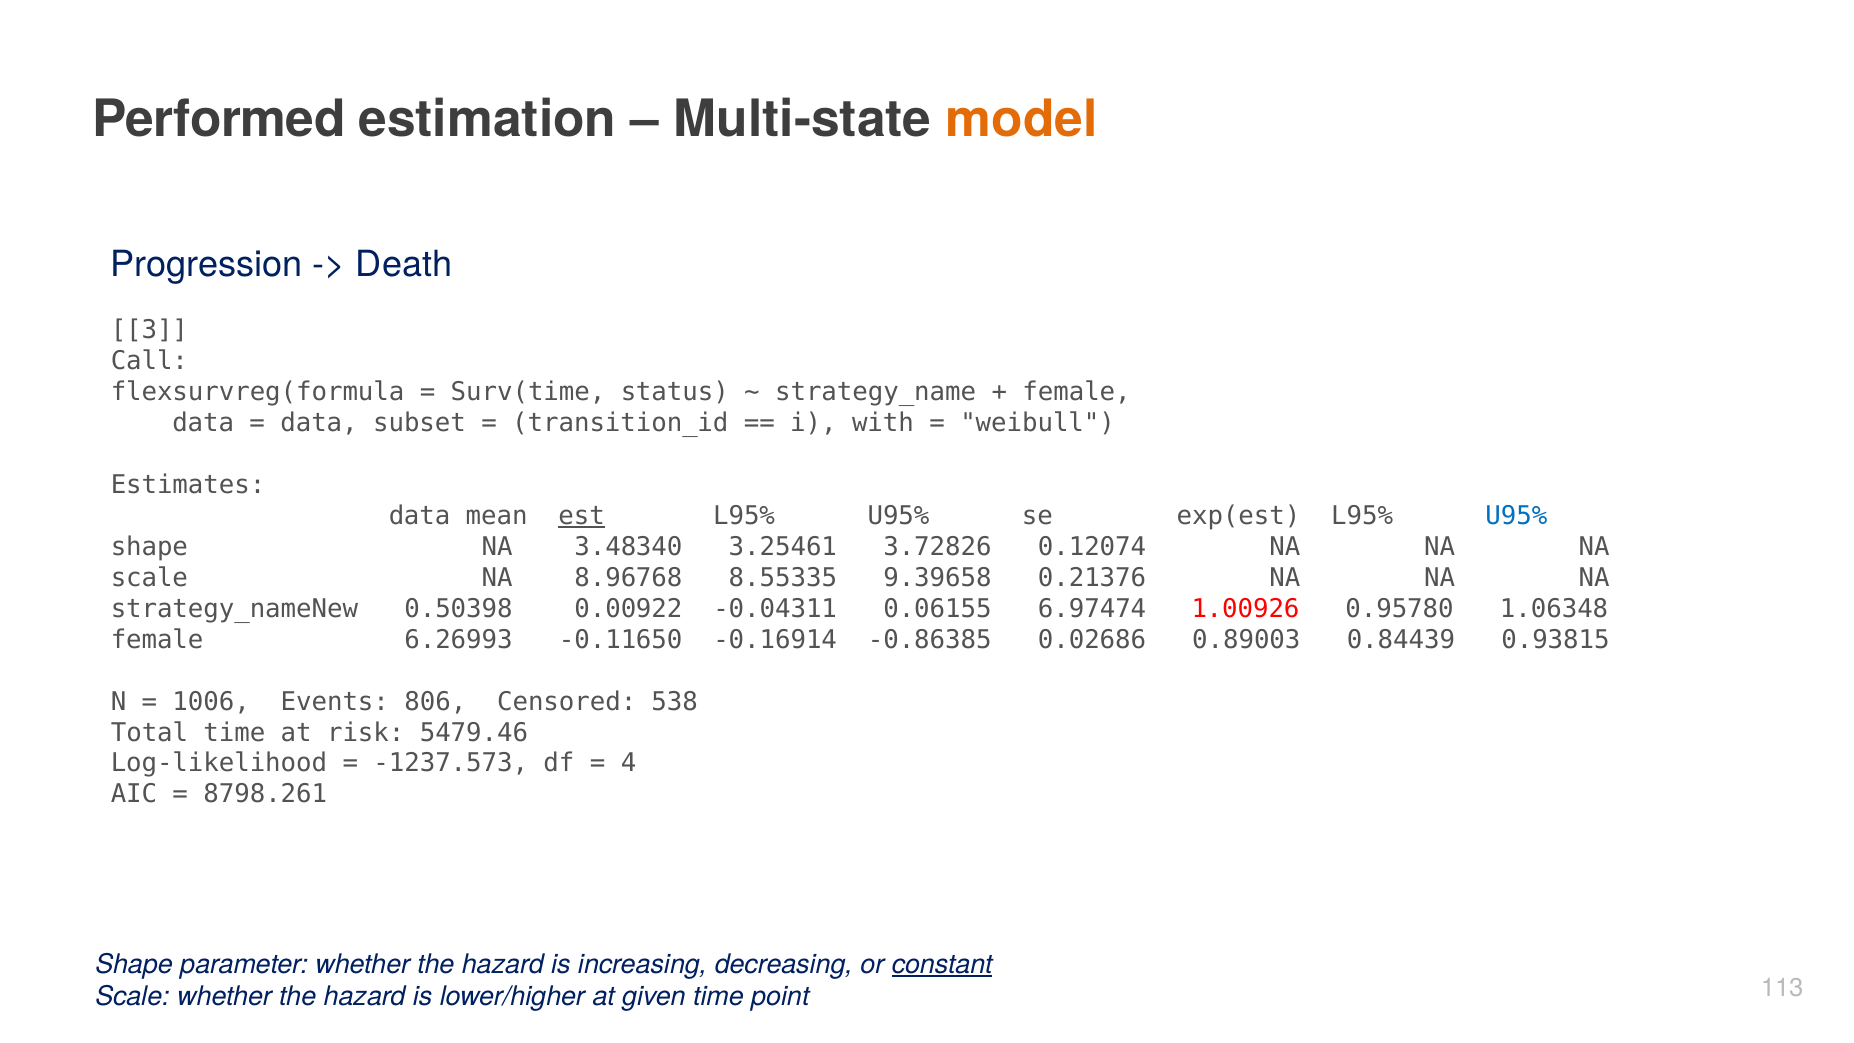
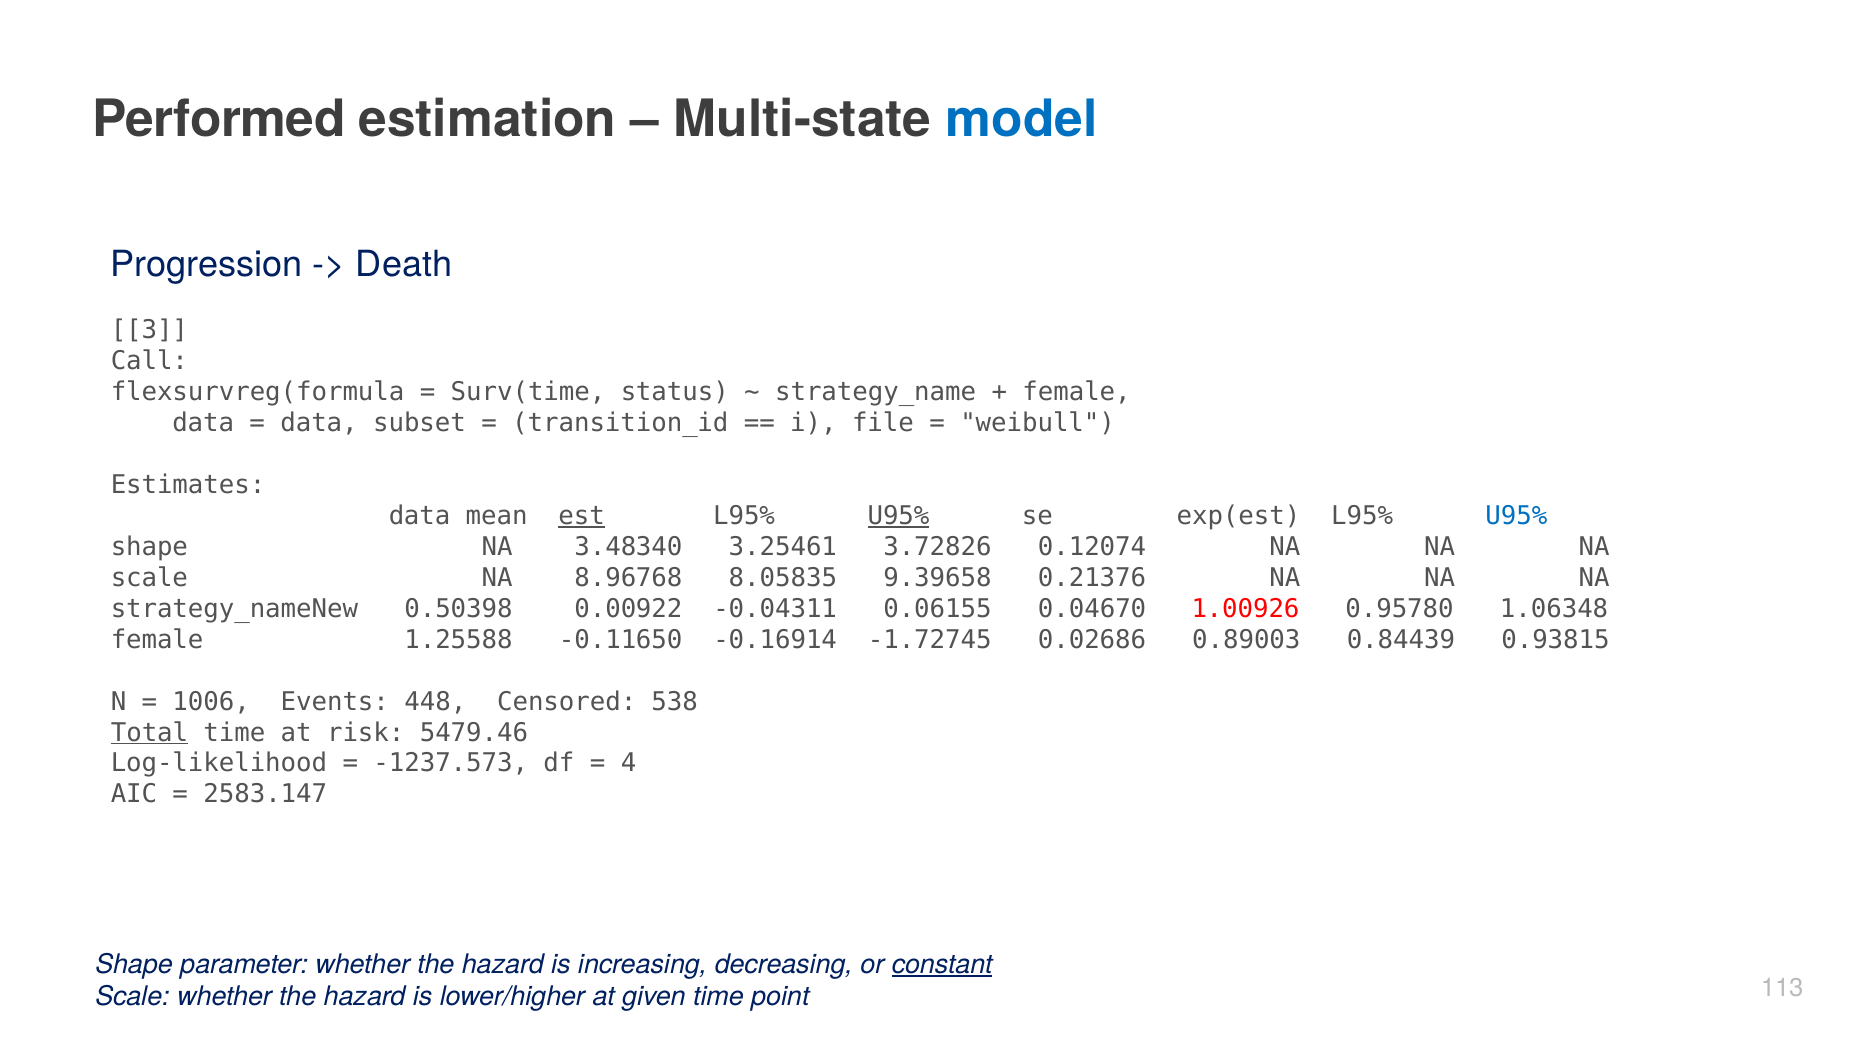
model colour: orange -> blue
with: with -> file
U95% at (899, 516) underline: none -> present
8.55335: 8.55335 -> 8.05835
6.97474: 6.97474 -> 0.04670
6.26993: 6.26993 -> 1.25588
-0.86385: -0.86385 -> -1.72745
806: 806 -> 448
Total underline: none -> present
8798.261: 8798.261 -> 2583.147
